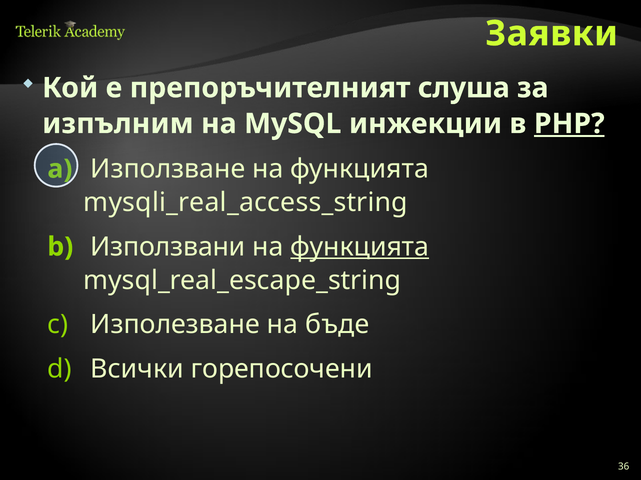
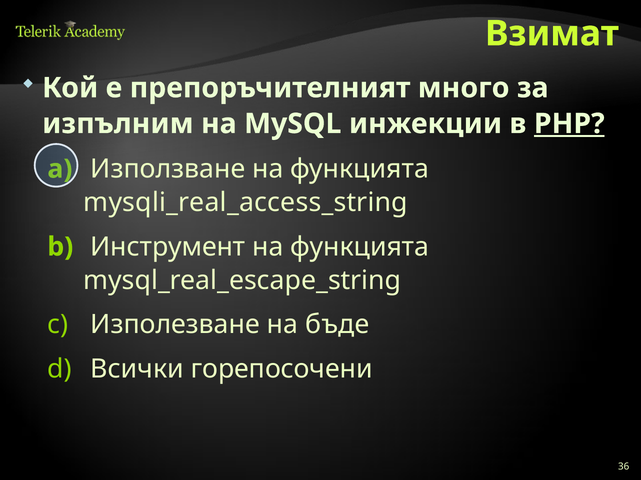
Заявки: Заявки -> Взимат
слуша: слуша -> много
Използвани: Използвани -> Инструмент
функцията at (360, 247) underline: present -> none
